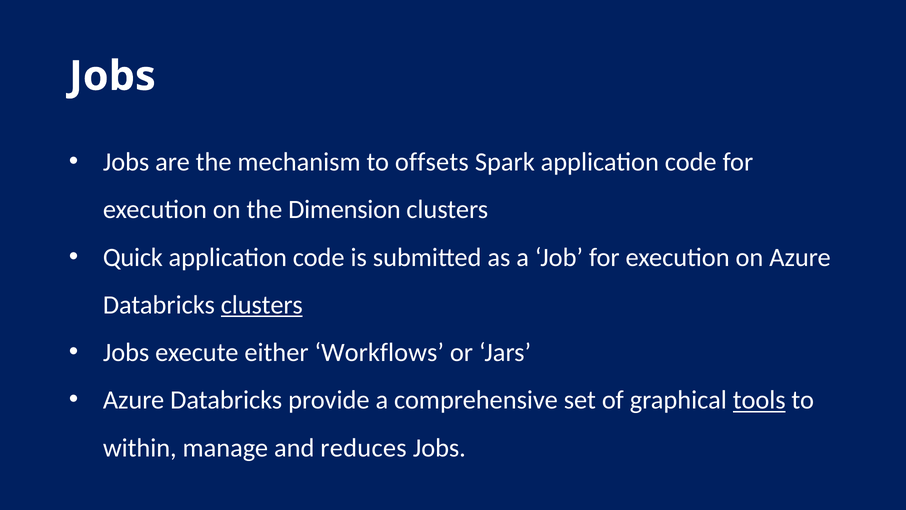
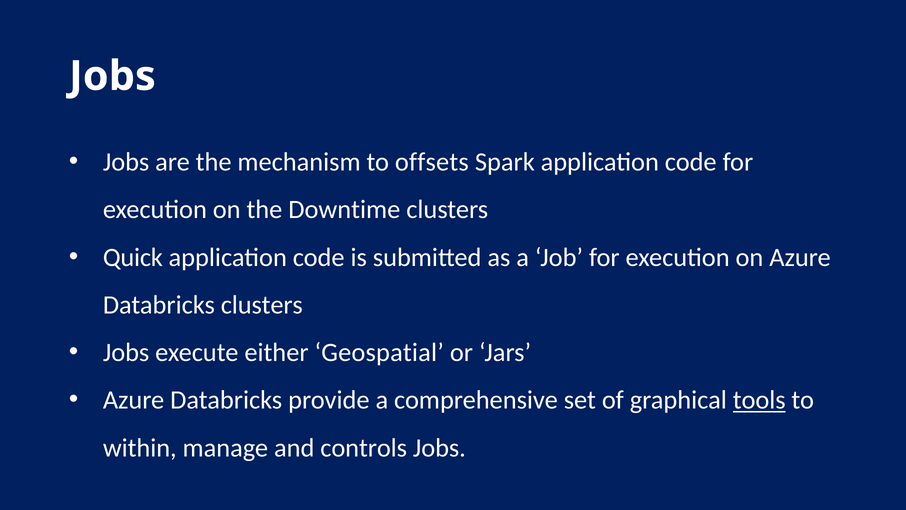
Dimension: Dimension -> Downtime
clusters at (262, 305) underline: present -> none
Workflows: Workflows -> Geospatial
reduces: reduces -> controls
